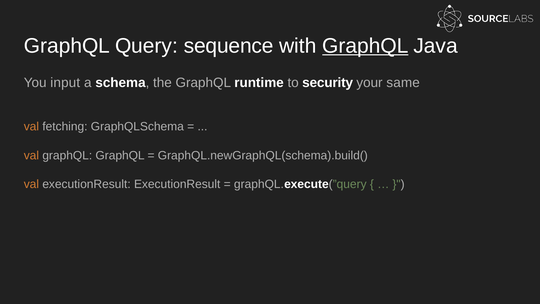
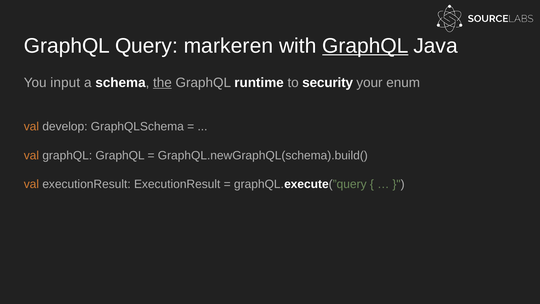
sequence: sequence -> markeren
the underline: none -> present
same: same -> enum
fetching: fetching -> develop
